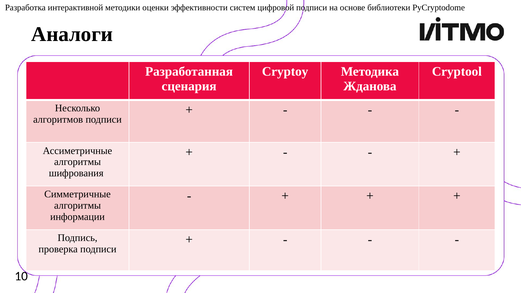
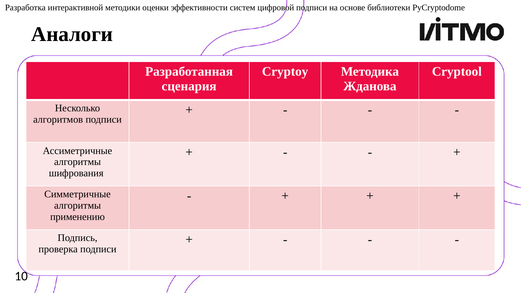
информации: информации -> применению
